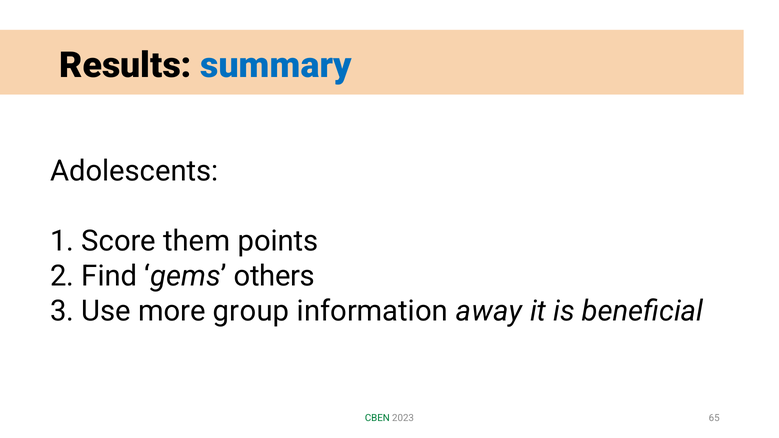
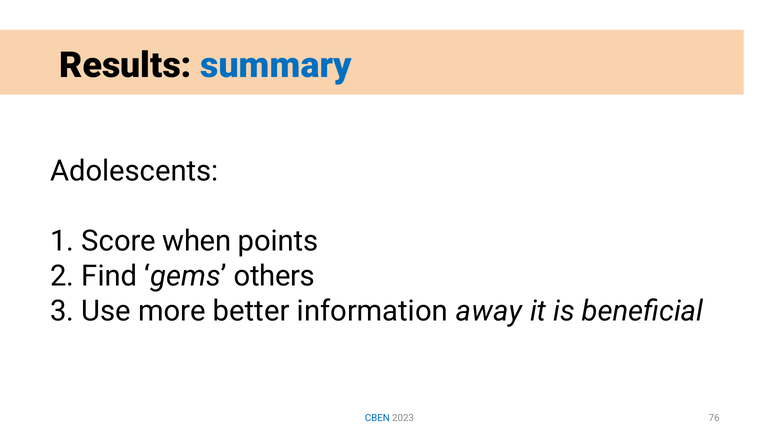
them: them -> when
group: group -> better
CBEN colour: green -> blue
65: 65 -> 76
